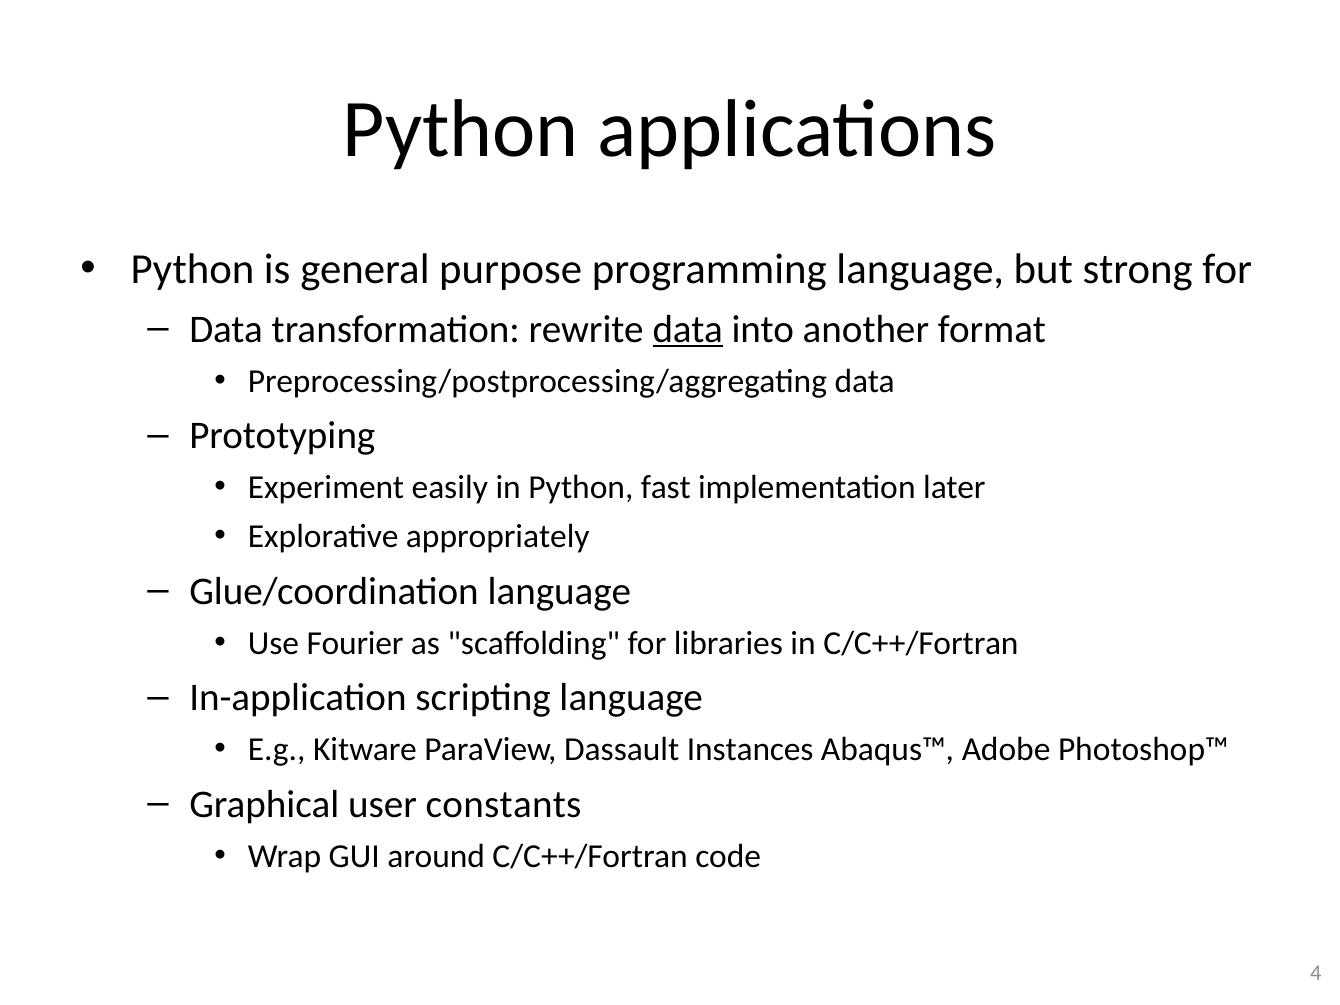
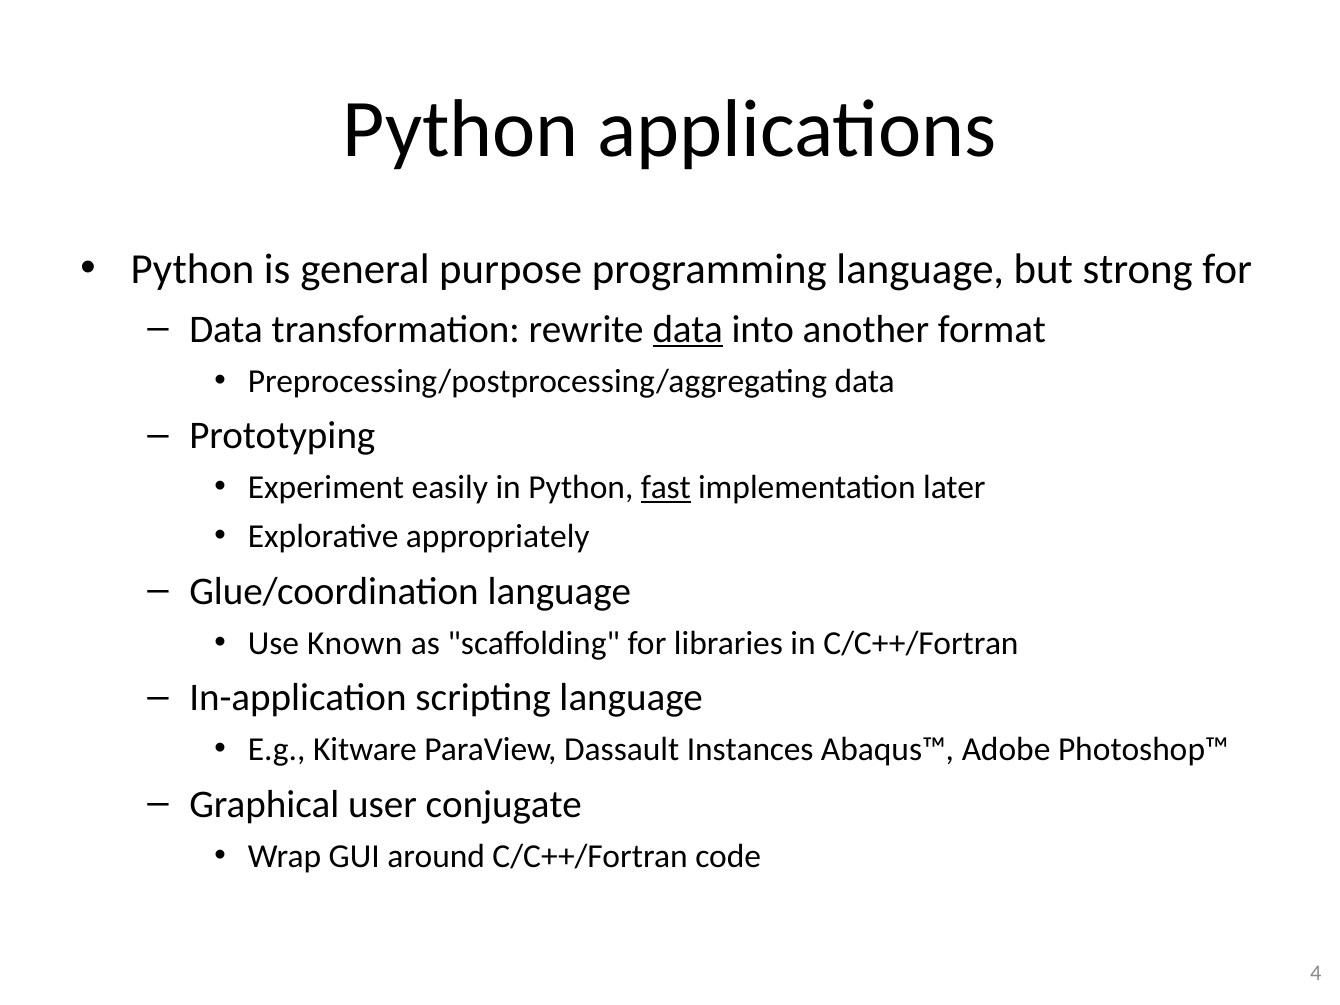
fast underline: none -> present
Fourier: Fourier -> Known
constants: constants -> conjugate
